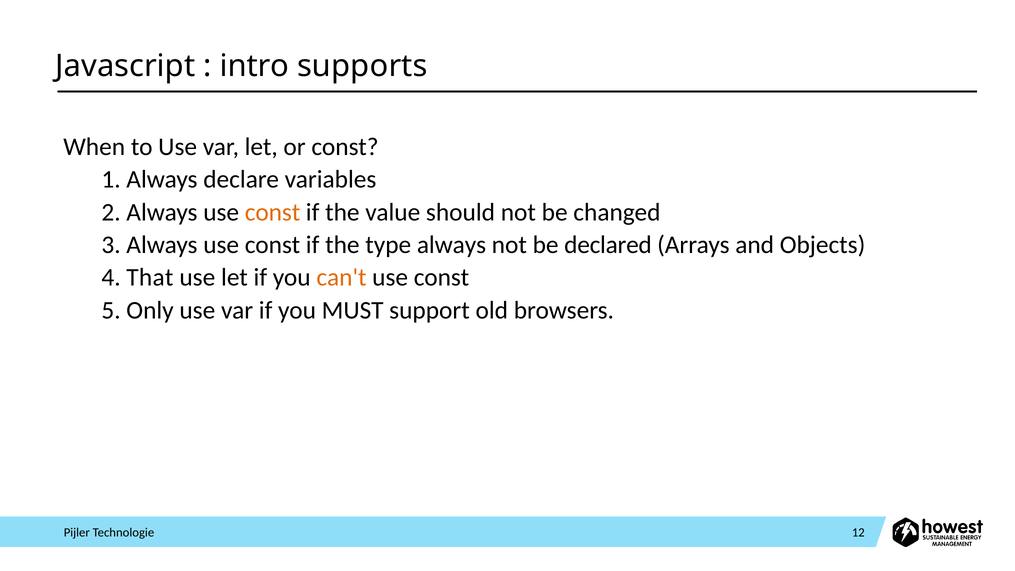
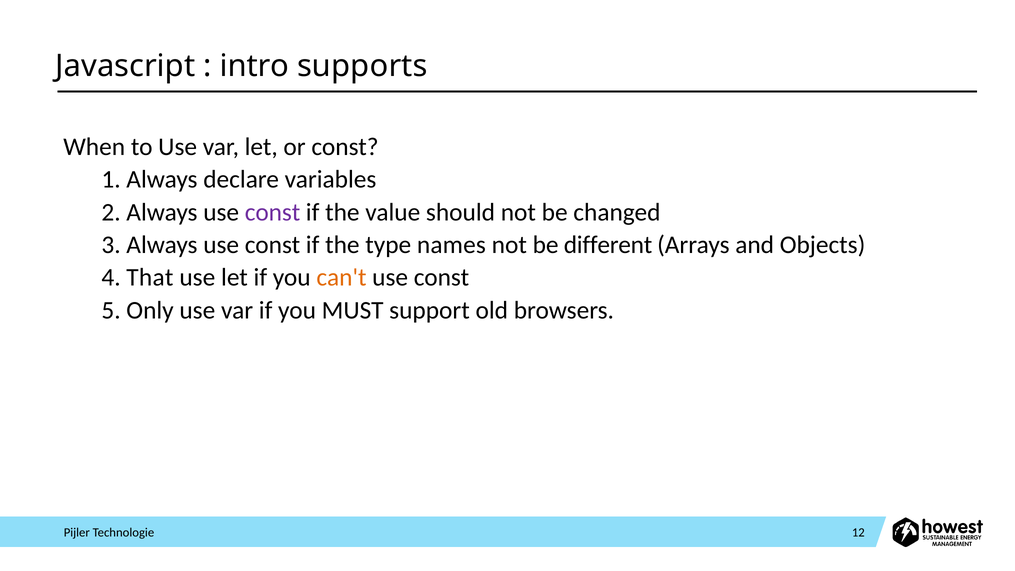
const at (273, 212) colour: orange -> purple
type always: always -> names
declared: declared -> different
